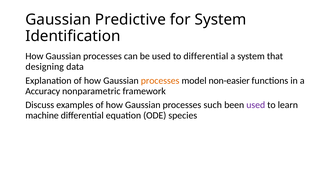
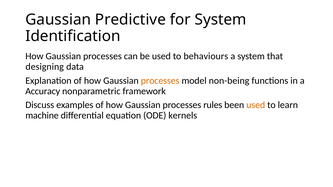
to differential: differential -> behaviours
non-easier: non-easier -> non-being
such: such -> rules
used at (256, 105) colour: purple -> orange
species: species -> kernels
